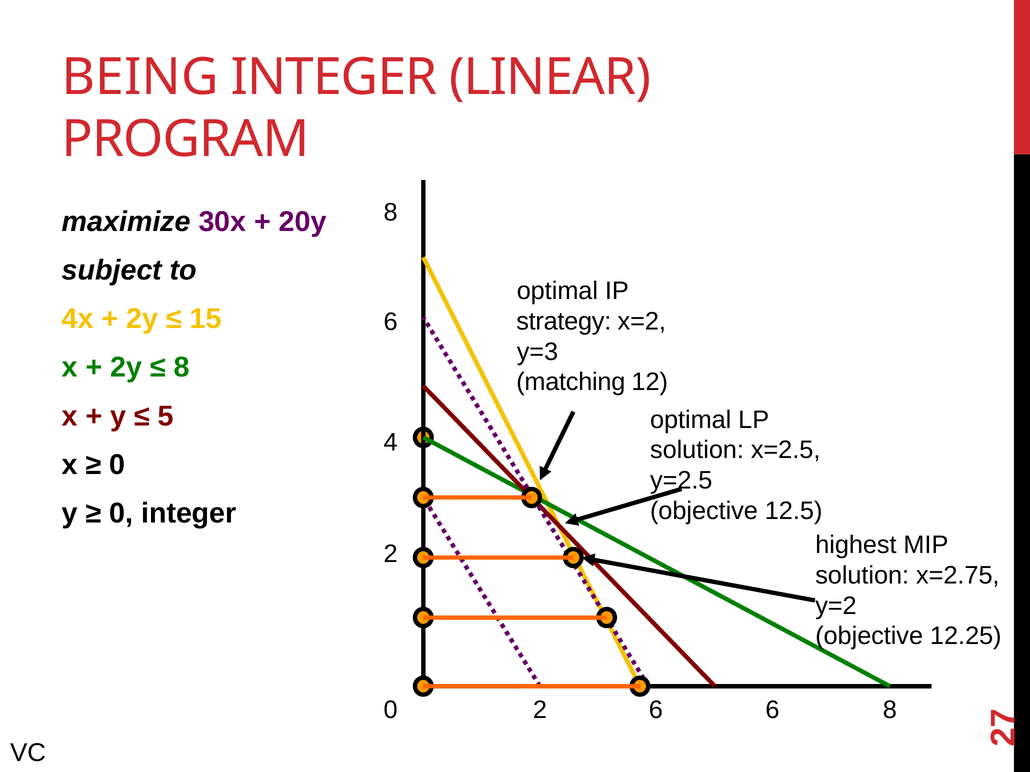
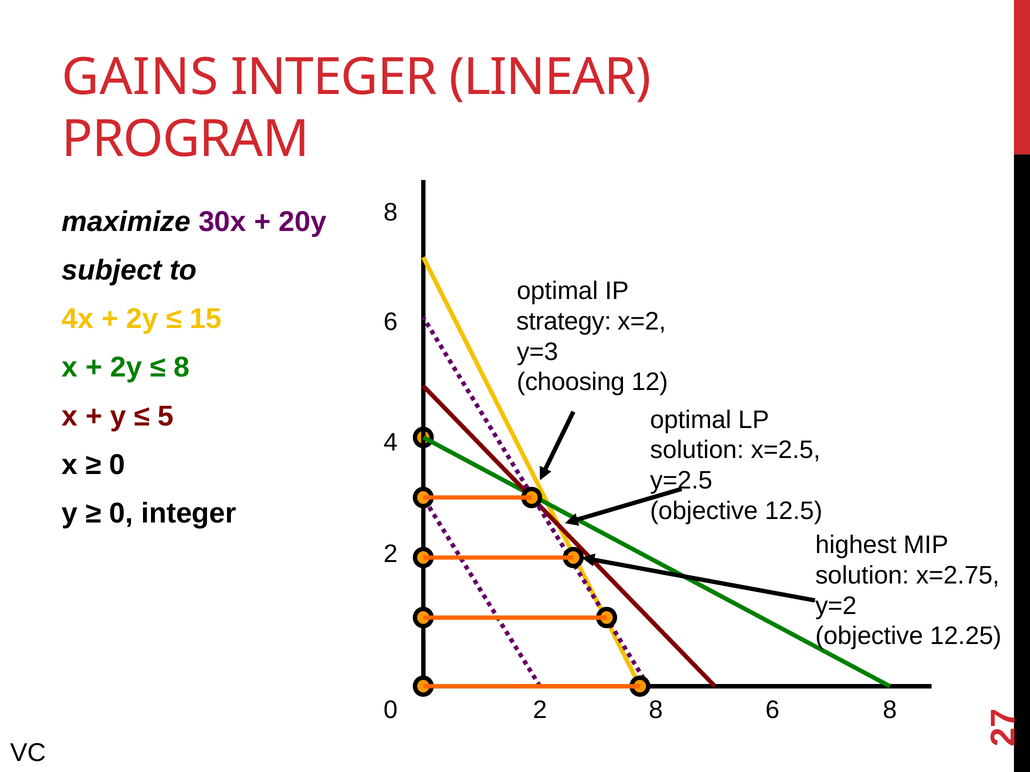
BEING: BEING -> GAINS
matching: matching -> choosing
2 6: 6 -> 8
